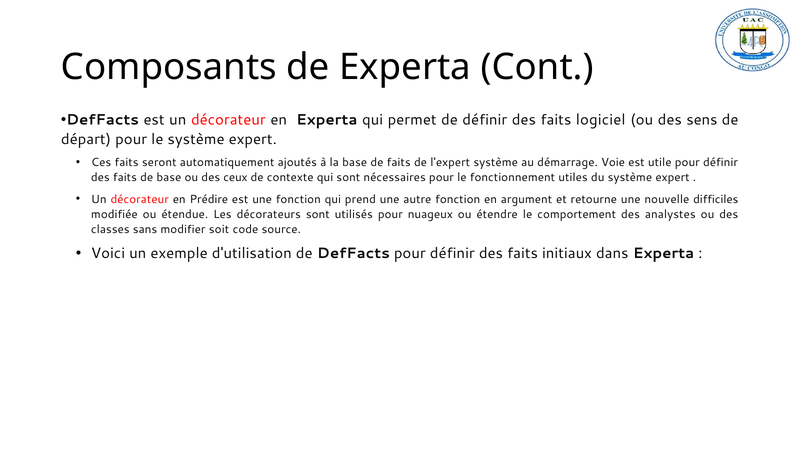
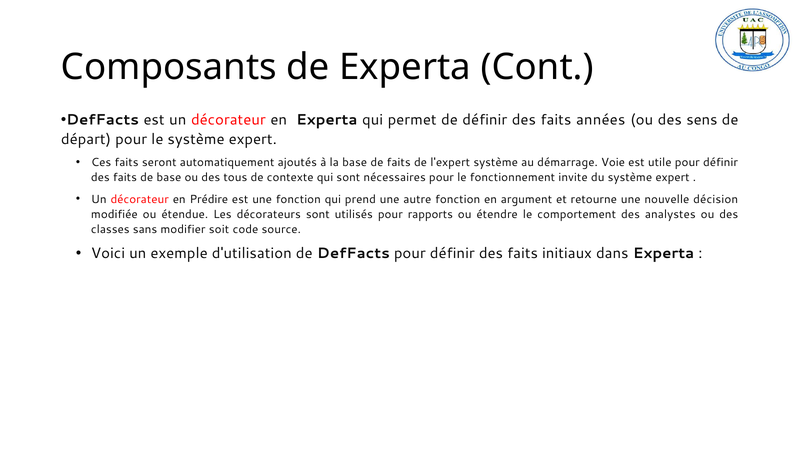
logiciel: logiciel -> années
ceux: ceux -> tous
utiles: utiles -> invite
difficiles: difficiles -> décision
nuageux: nuageux -> rapports
